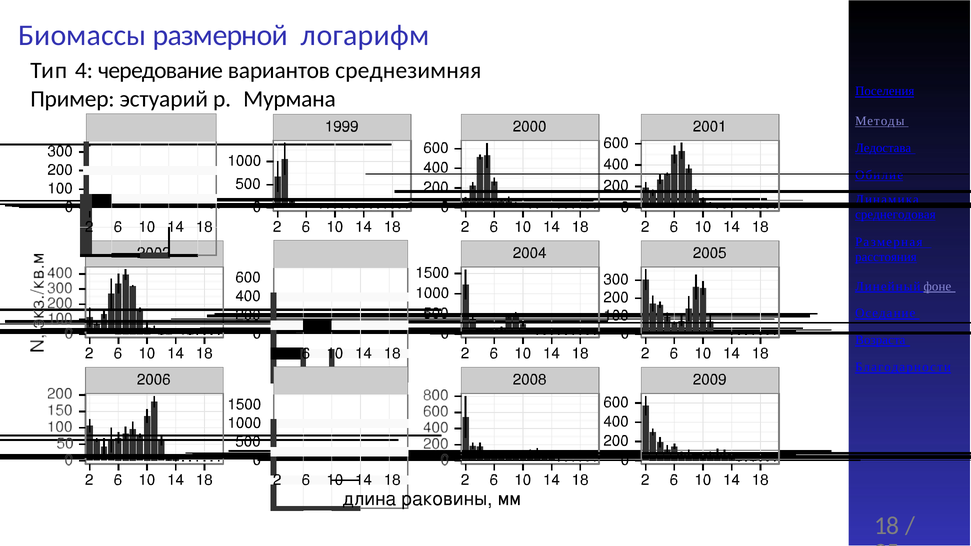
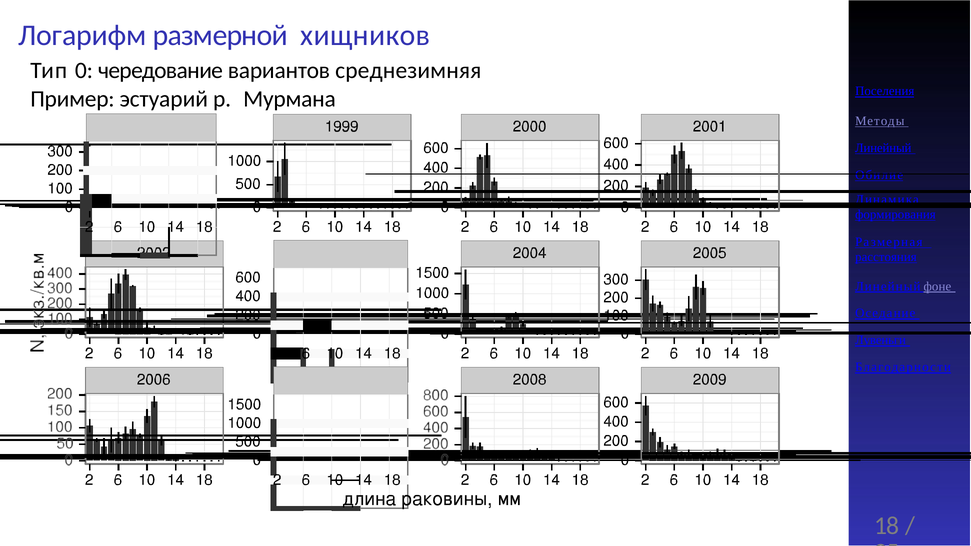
Биомассы: Биомассы -> Логарифм
логарифм: логарифм -> хищников
4: 4 -> 0
Ледостава at (883, 148): Ледостава -> Линейный
среднегодовая: среднегодовая -> формирования
Возраста: Возраста -> Лувеньги
